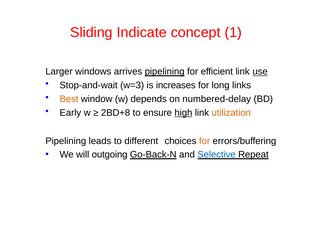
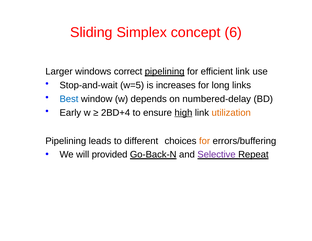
Indicate: Indicate -> Simplex
1: 1 -> 6
arrives: arrives -> correct
use underline: present -> none
w=3: w=3 -> w=5
Best colour: orange -> blue
2BD+8: 2BD+8 -> 2BD+4
outgoing: outgoing -> provided
Selective colour: blue -> purple
